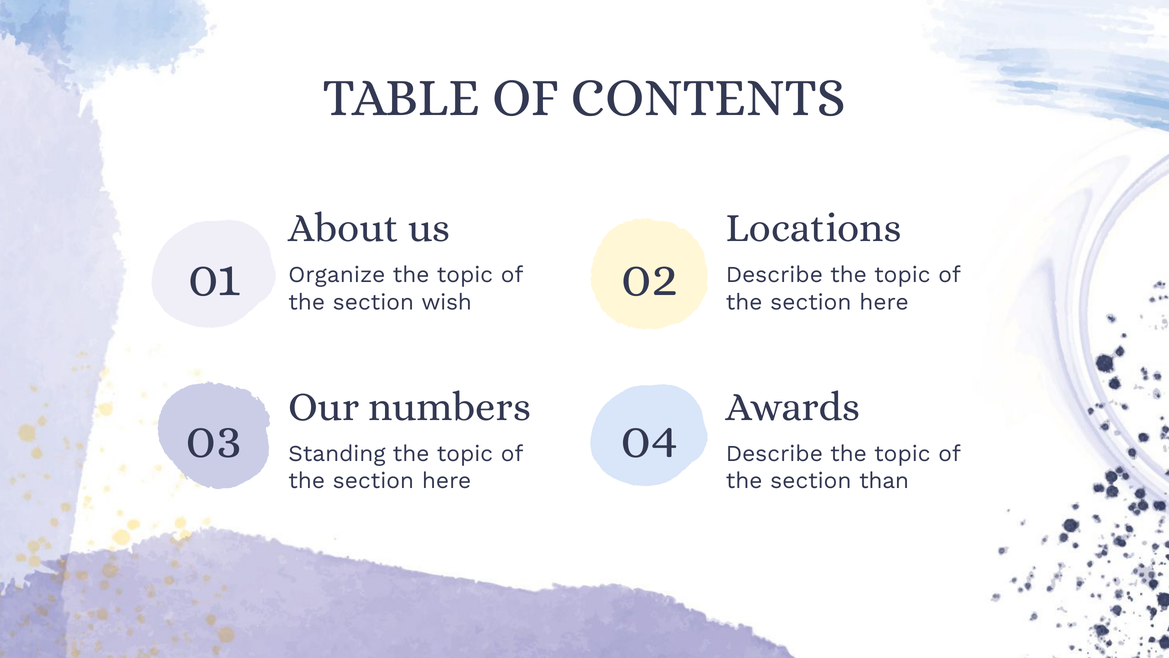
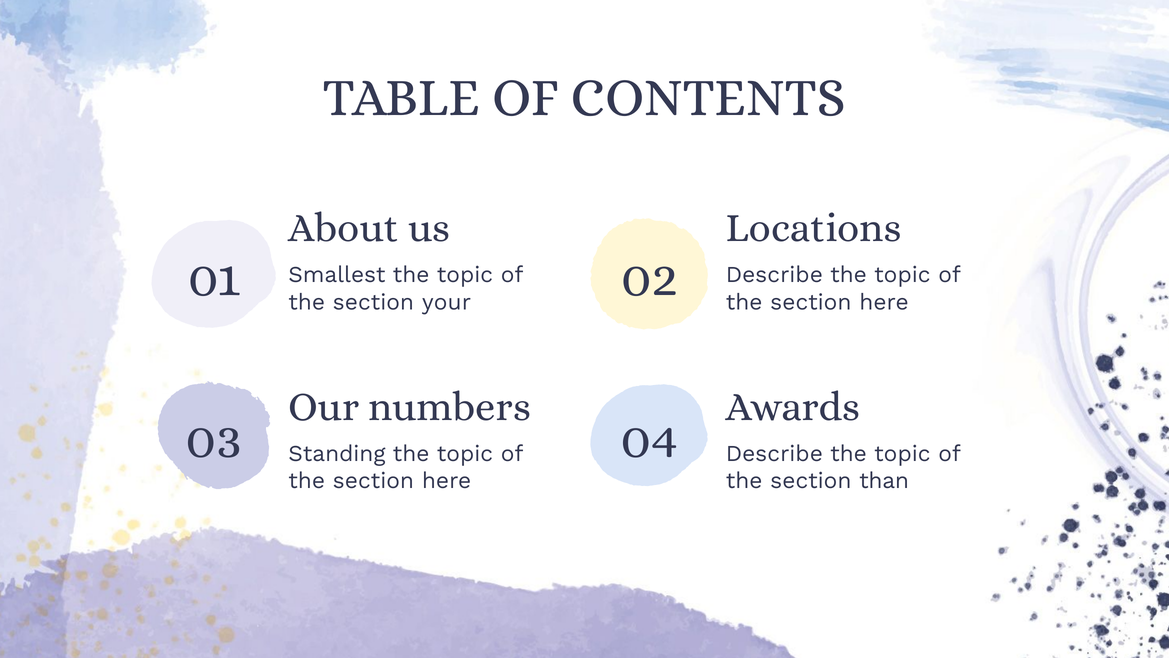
Organize: Organize -> Smallest
wish: wish -> your
